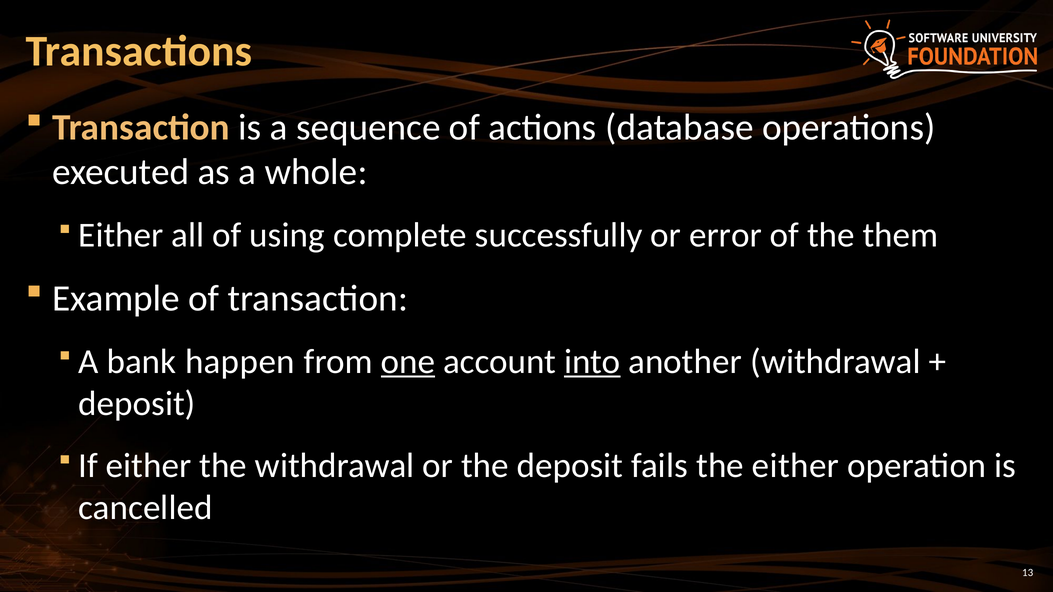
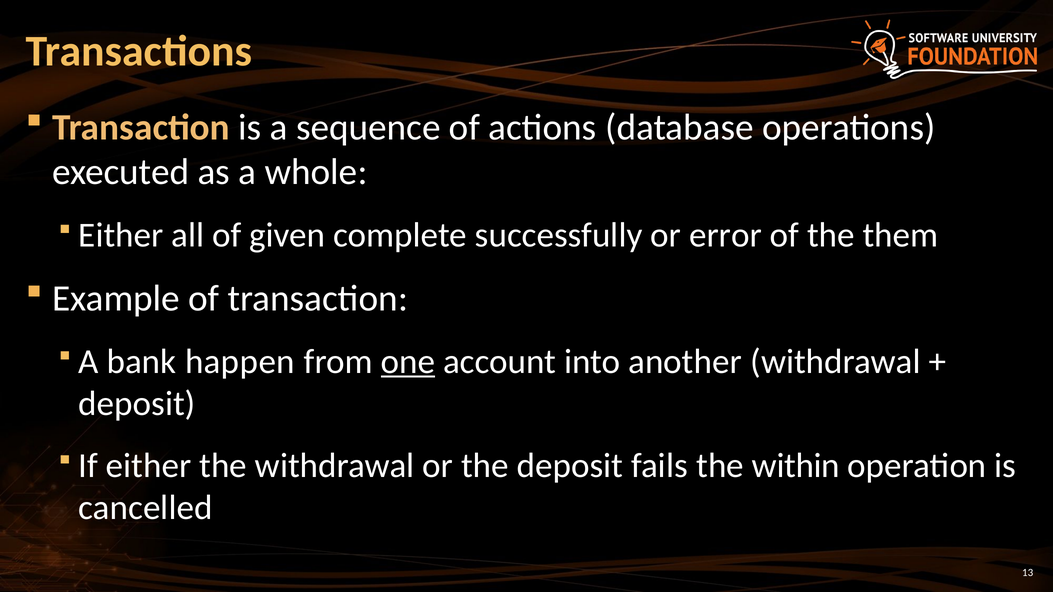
using: using -> given
into underline: present -> none
the either: either -> within
